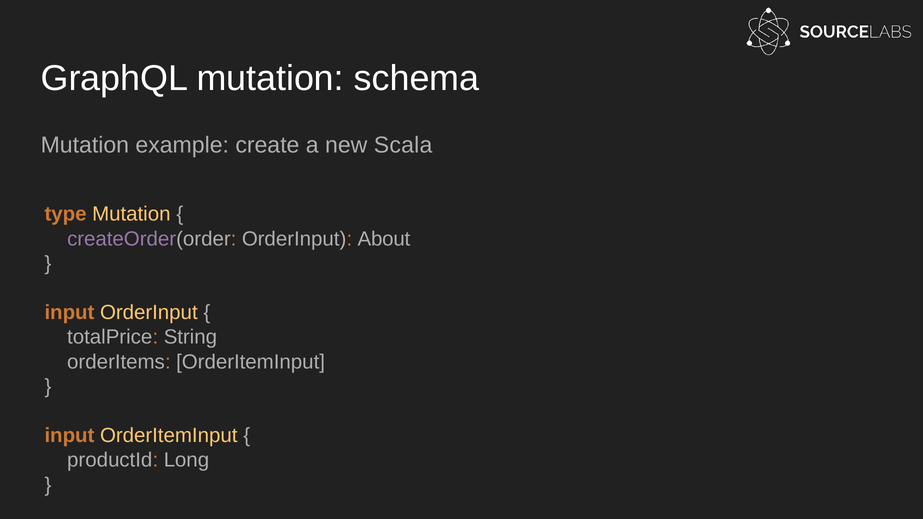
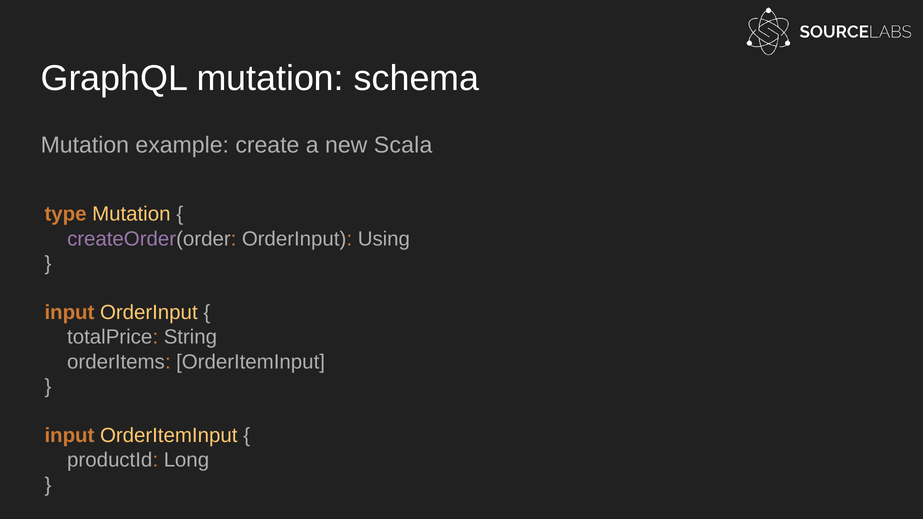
About: About -> Using
